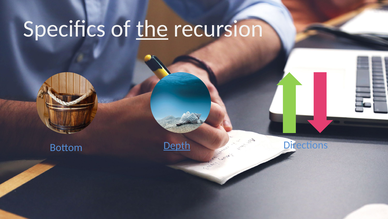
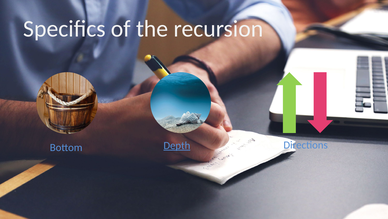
the underline: present -> none
